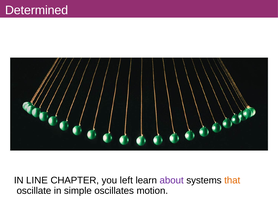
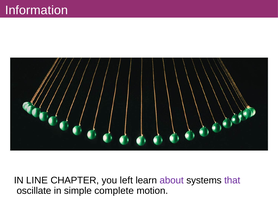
Determined: Determined -> Information
that colour: orange -> purple
oscillates: oscillates -> complete
